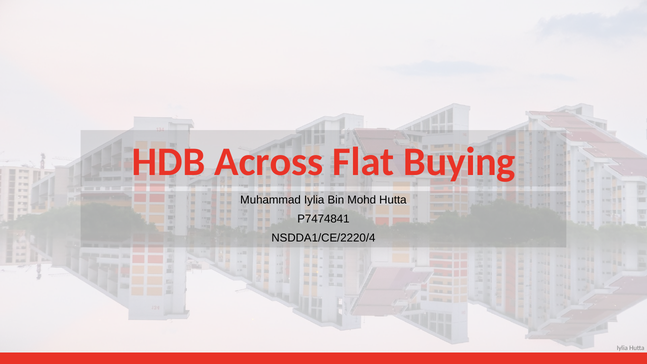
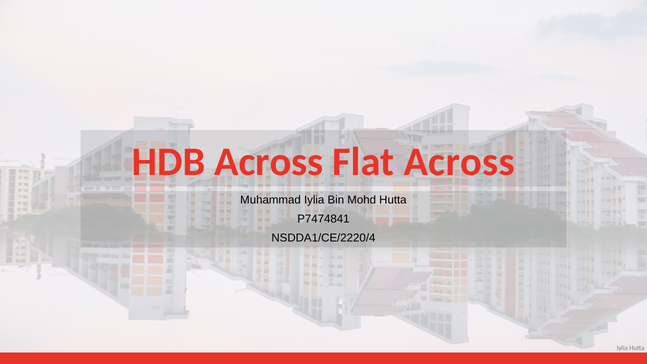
Flat Buying: Buying -> Across
